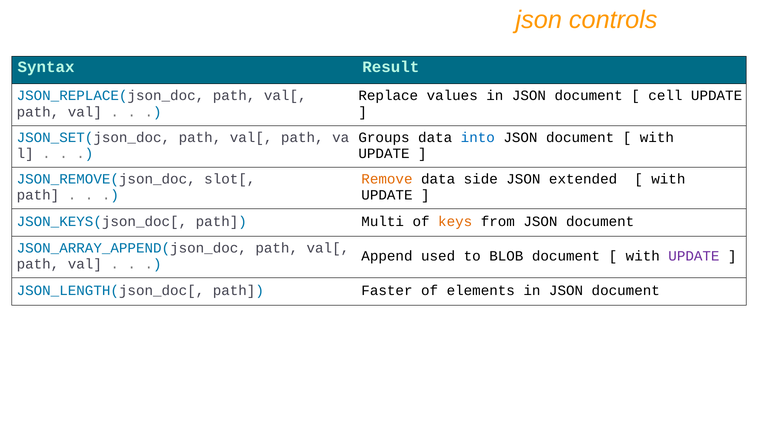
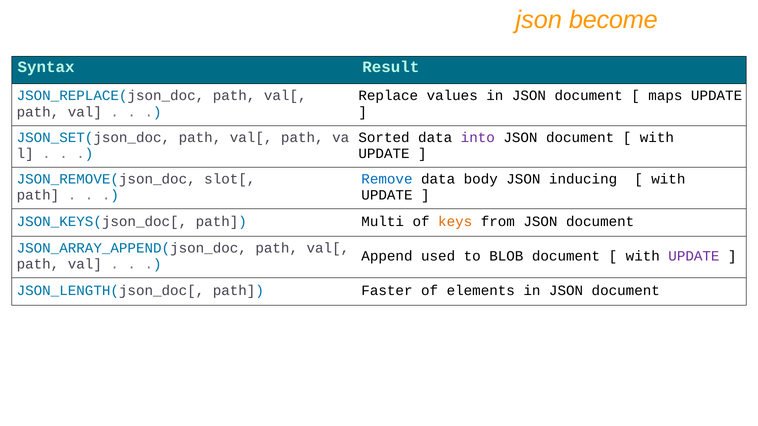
controls: controls -> become
cell: cell -> maps
Groups: Groups -> Sorted
into colour: blue -> purple
Remove colour: orange -> blue
side: side -> body
extended: extended -> inducing
